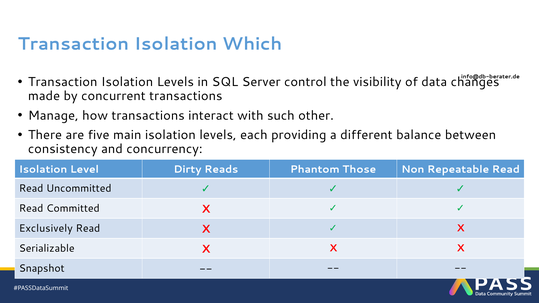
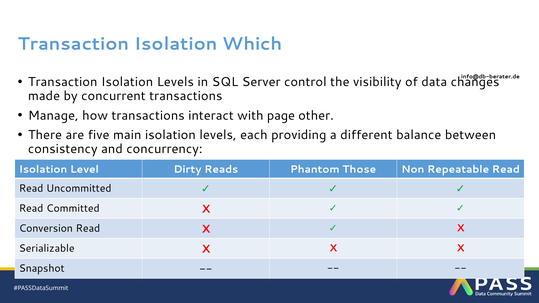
such: such -> page
Exclusively: Exclusively -> Conversion
